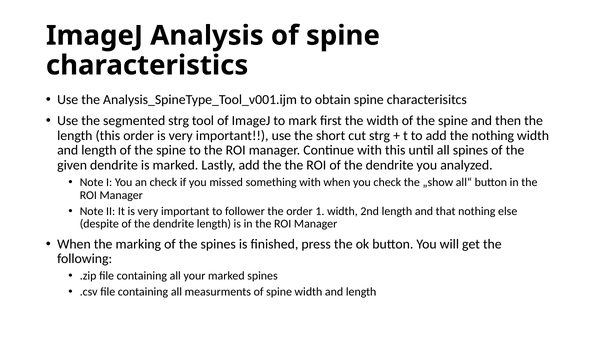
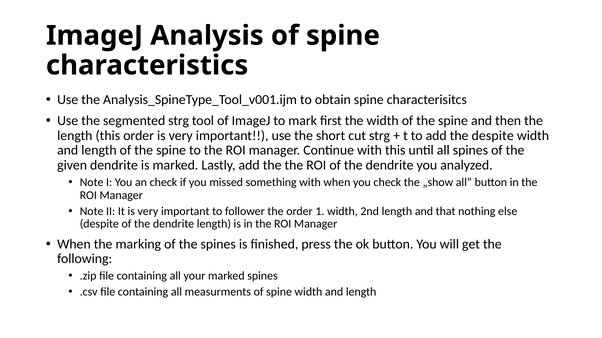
the nothing: nothing -> despite
